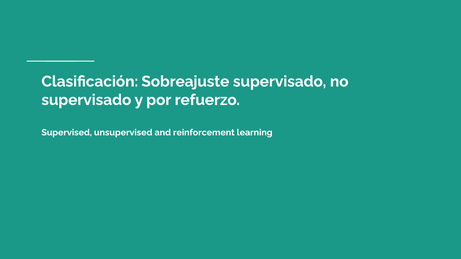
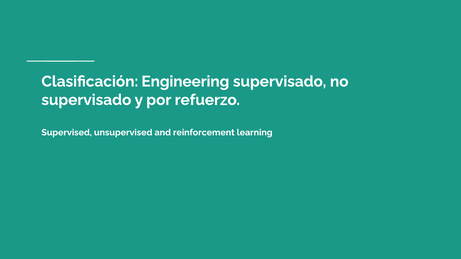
Sobreajuste: Sobreajuste -> Engineering
